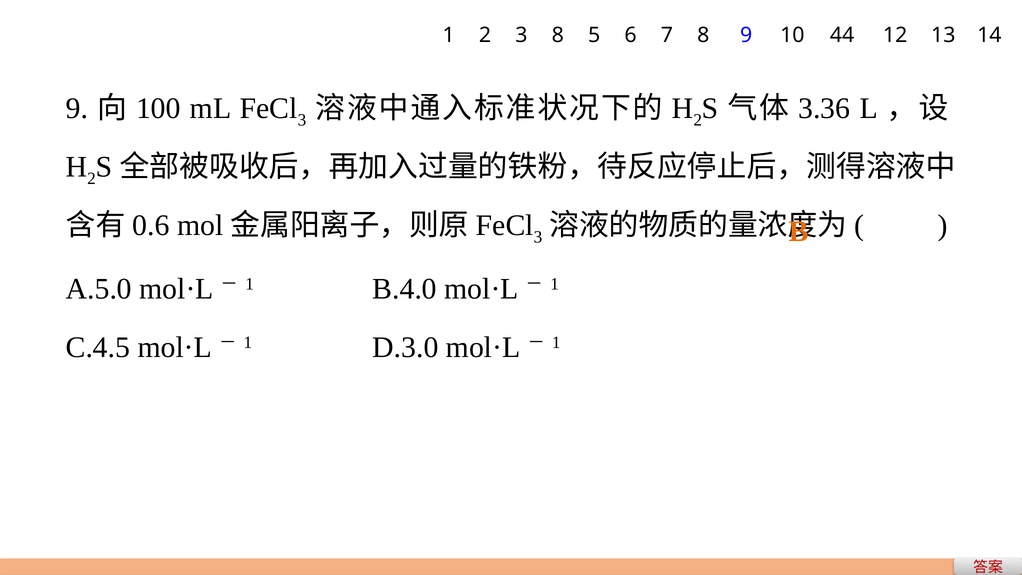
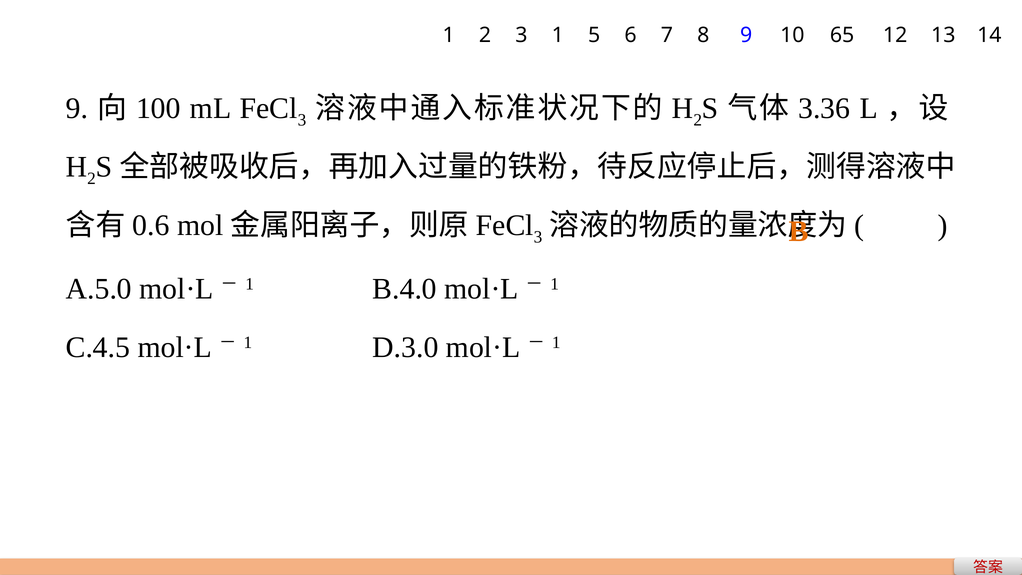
3 8: 8 -> 1
44: 44 -> 65
